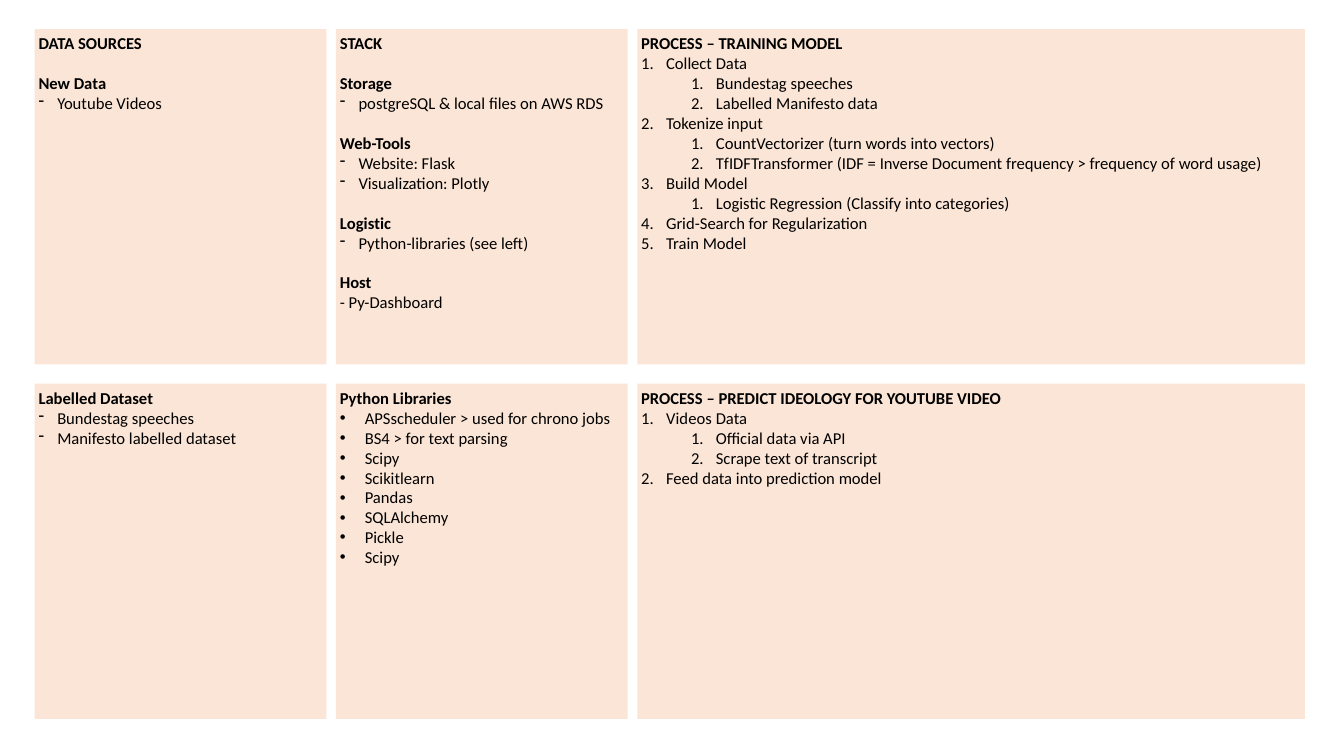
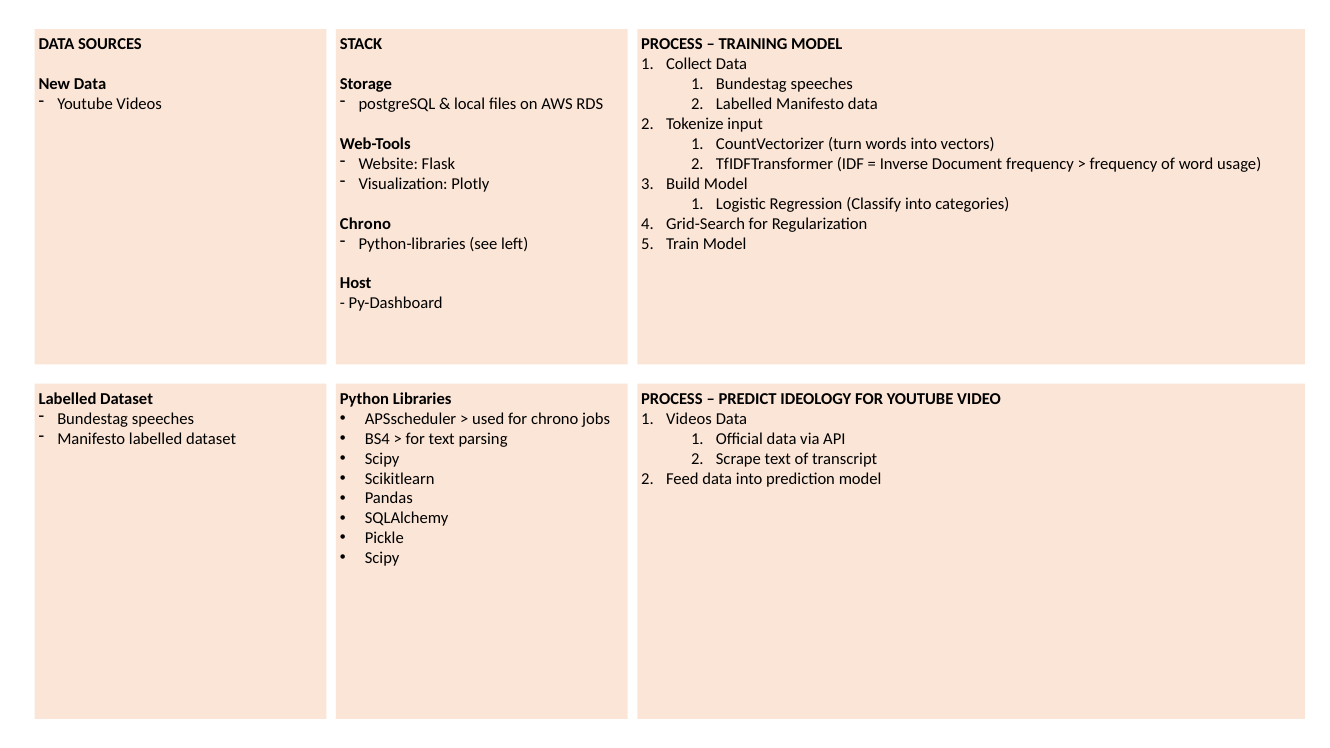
Logistic at (366, 224): Logistic -> Chrono
